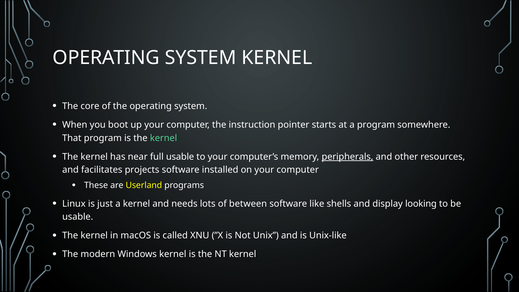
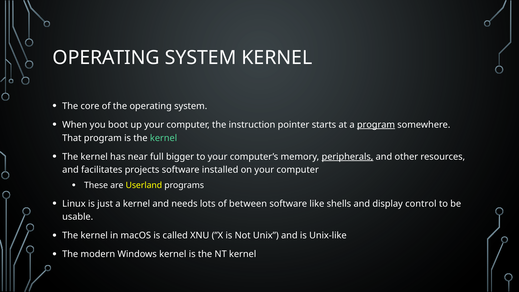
program at (376, 125) underline: none -> present
full usable: usable -> bigger
looking: looking -> control
